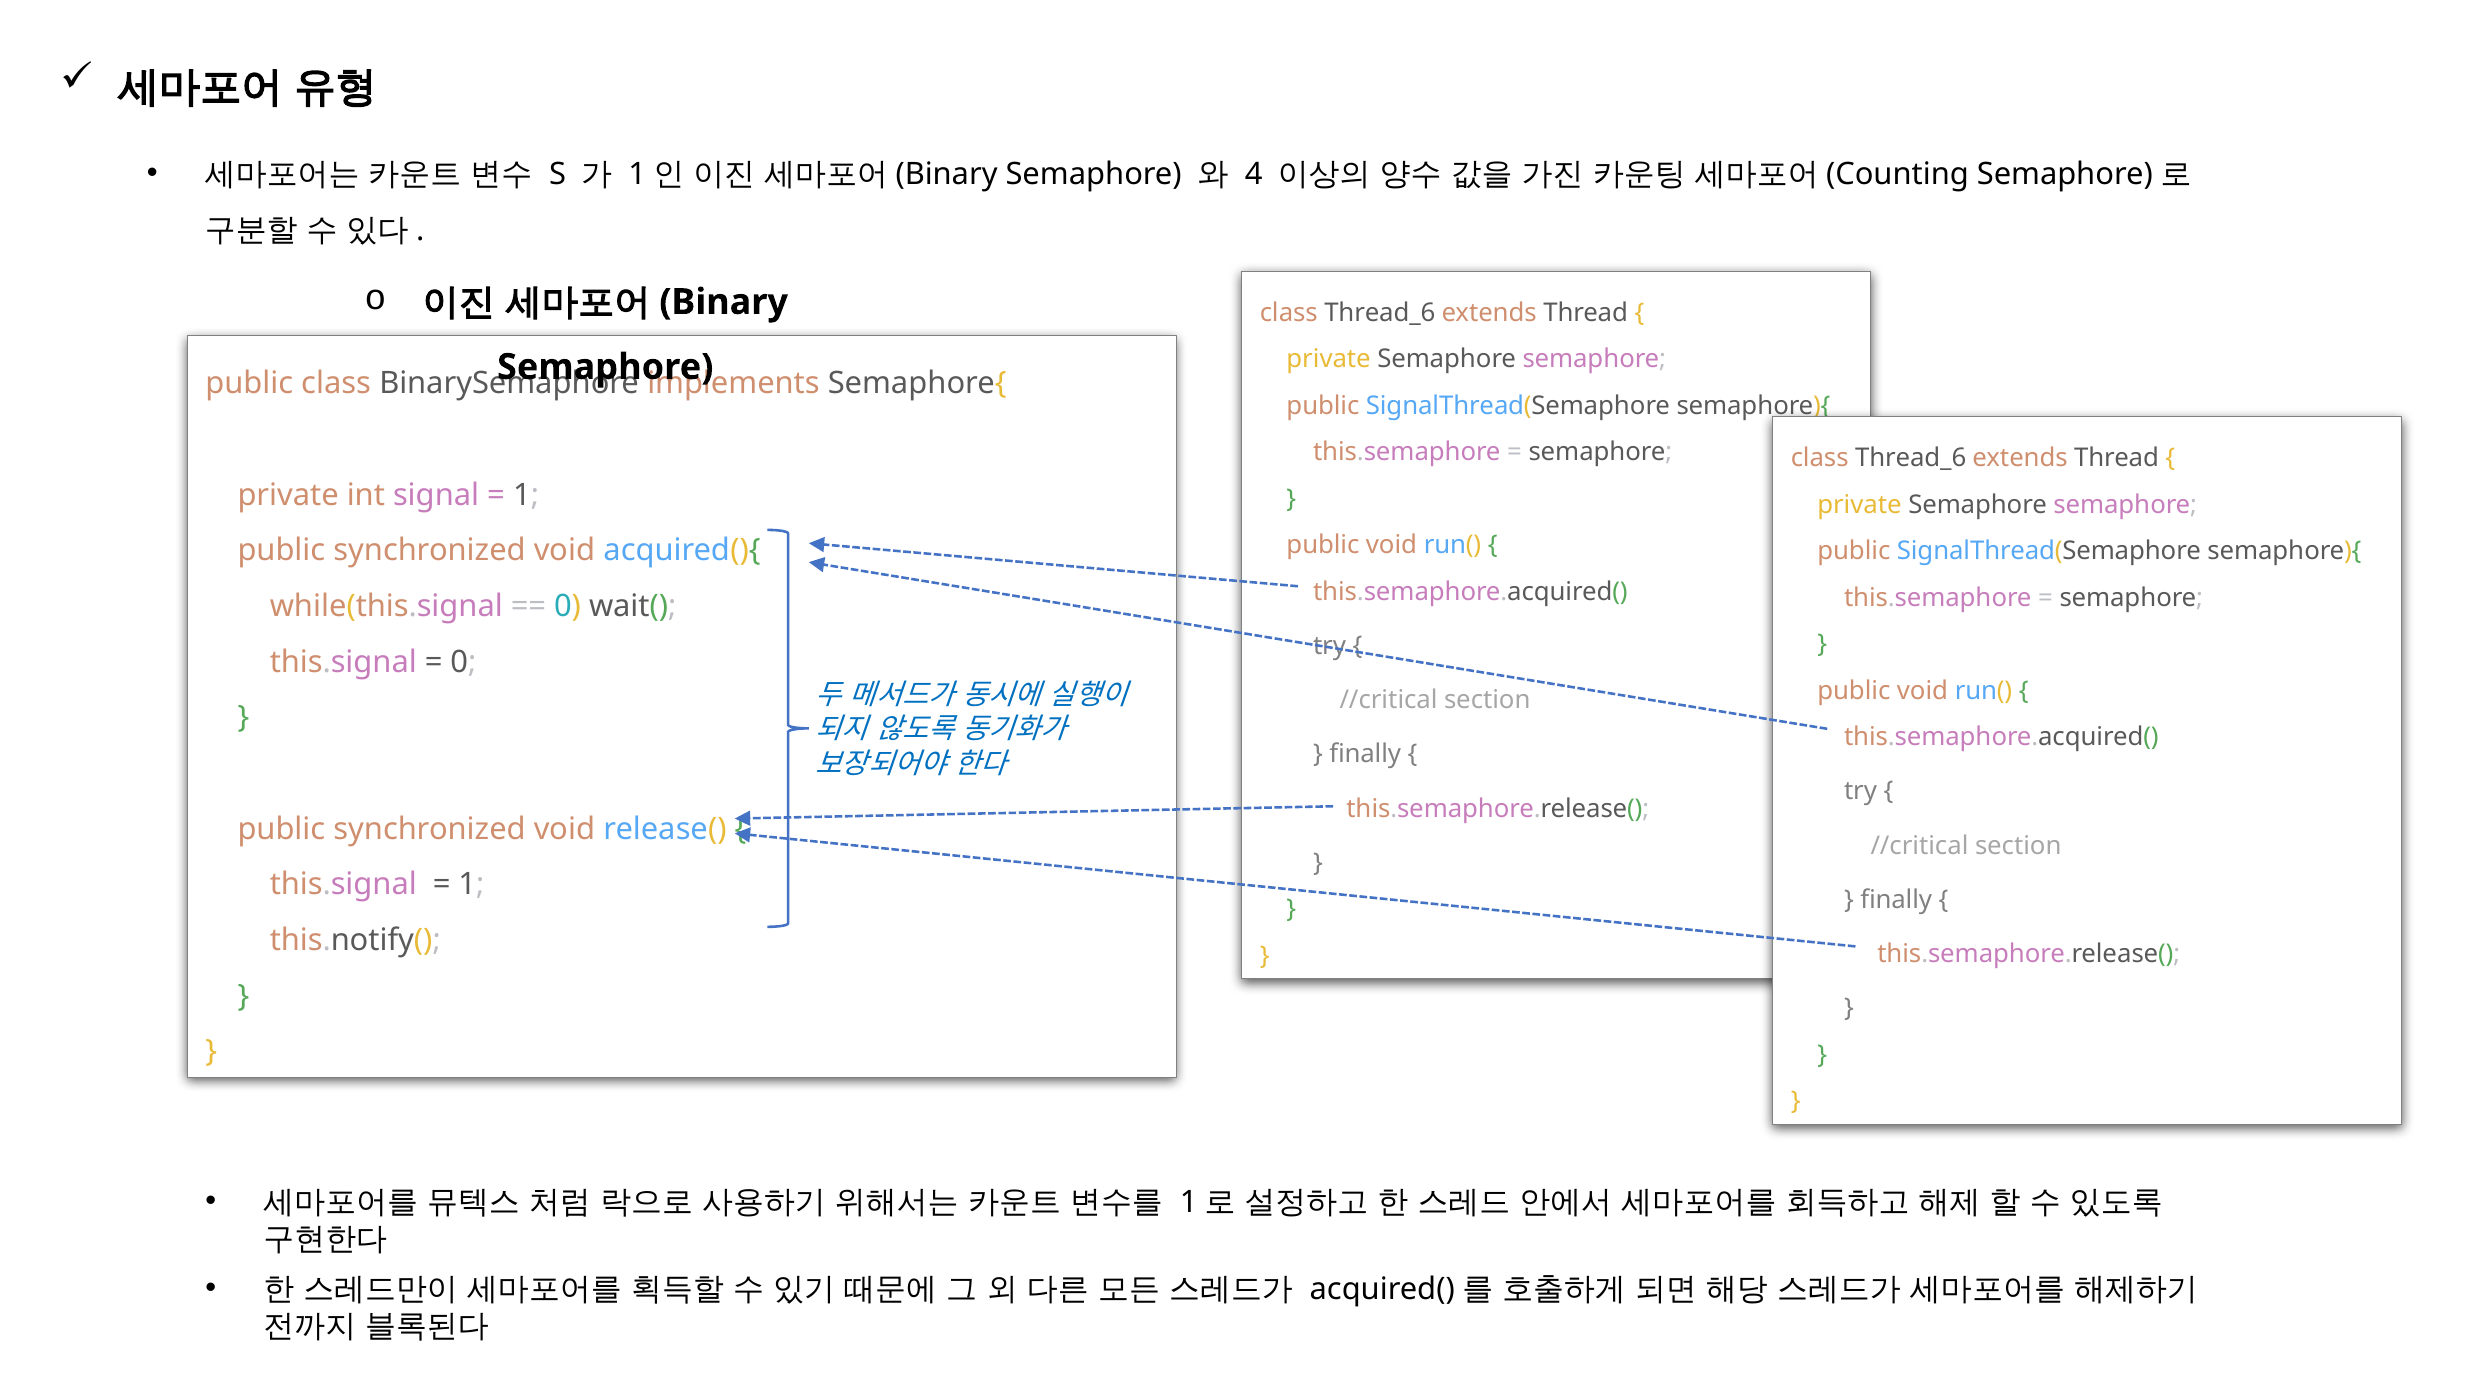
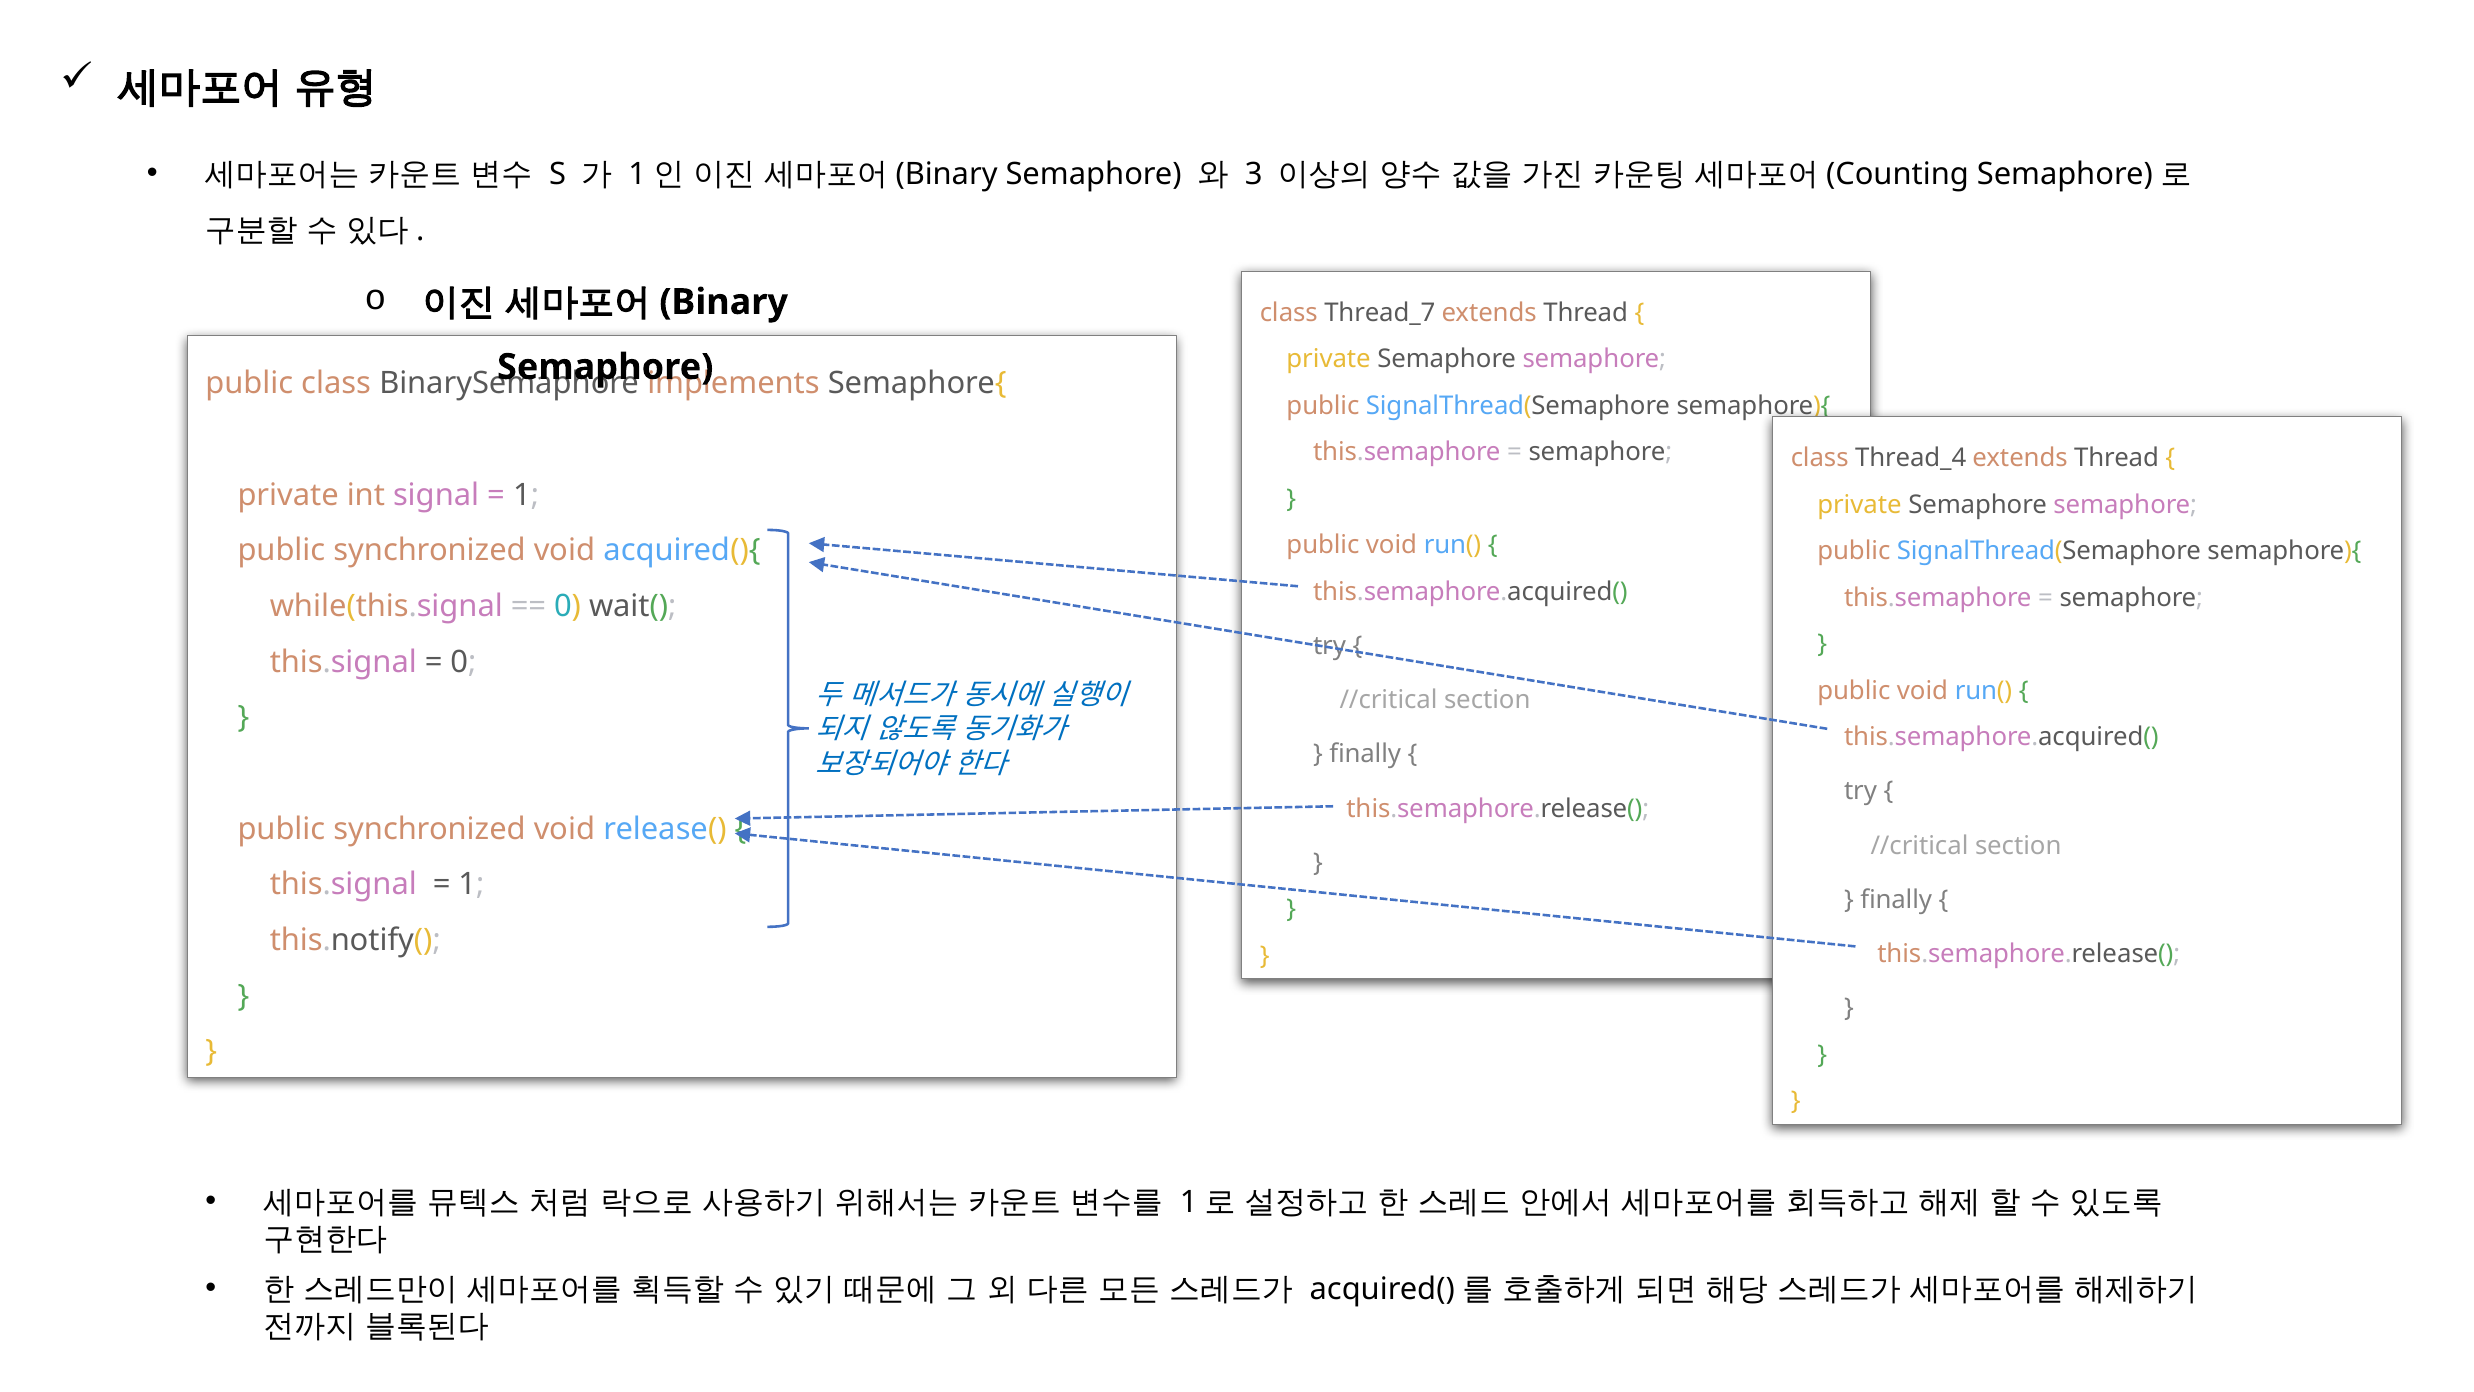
4: 4 -> 3
Thread_6 at (1380, 313): Thread_6 -> Thread_7
Thread_6 at (1911, 458): Thread_6 -> Thread_4
